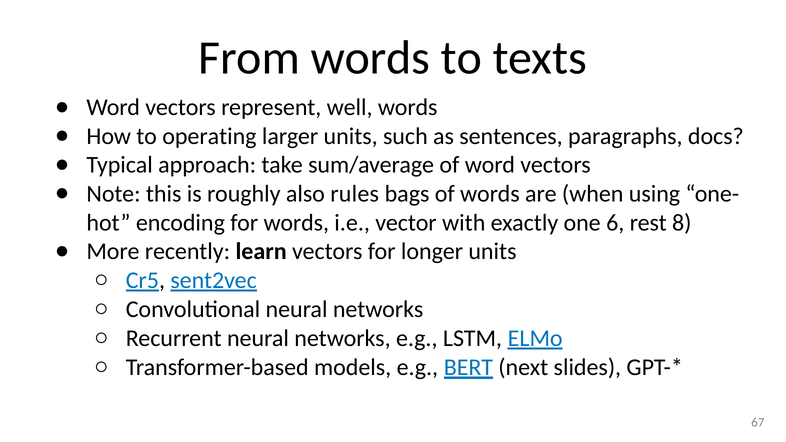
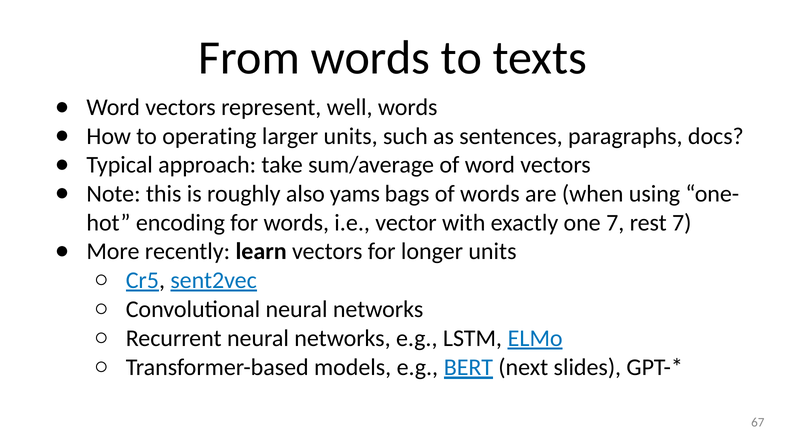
rules: rules -> yams
one 6: 6 -> 7
rest 8: 8 -> 7
